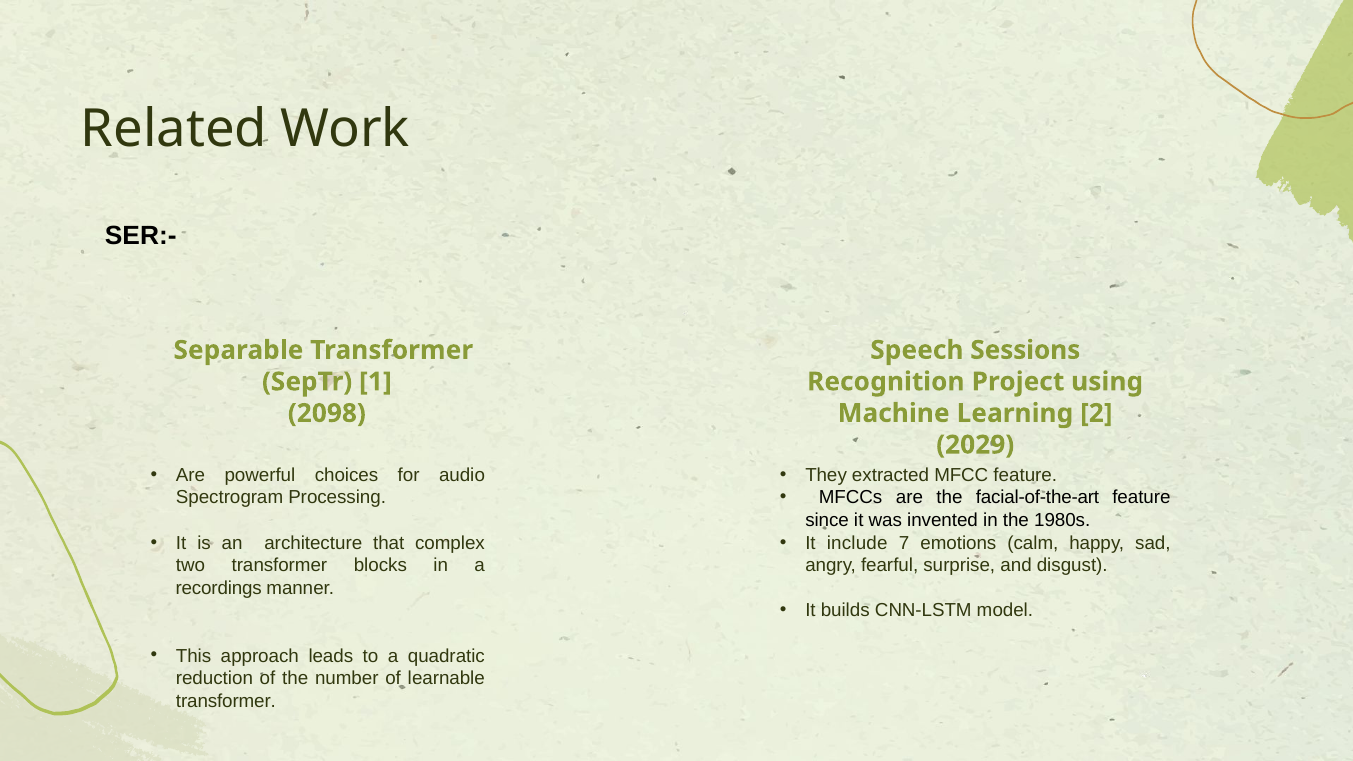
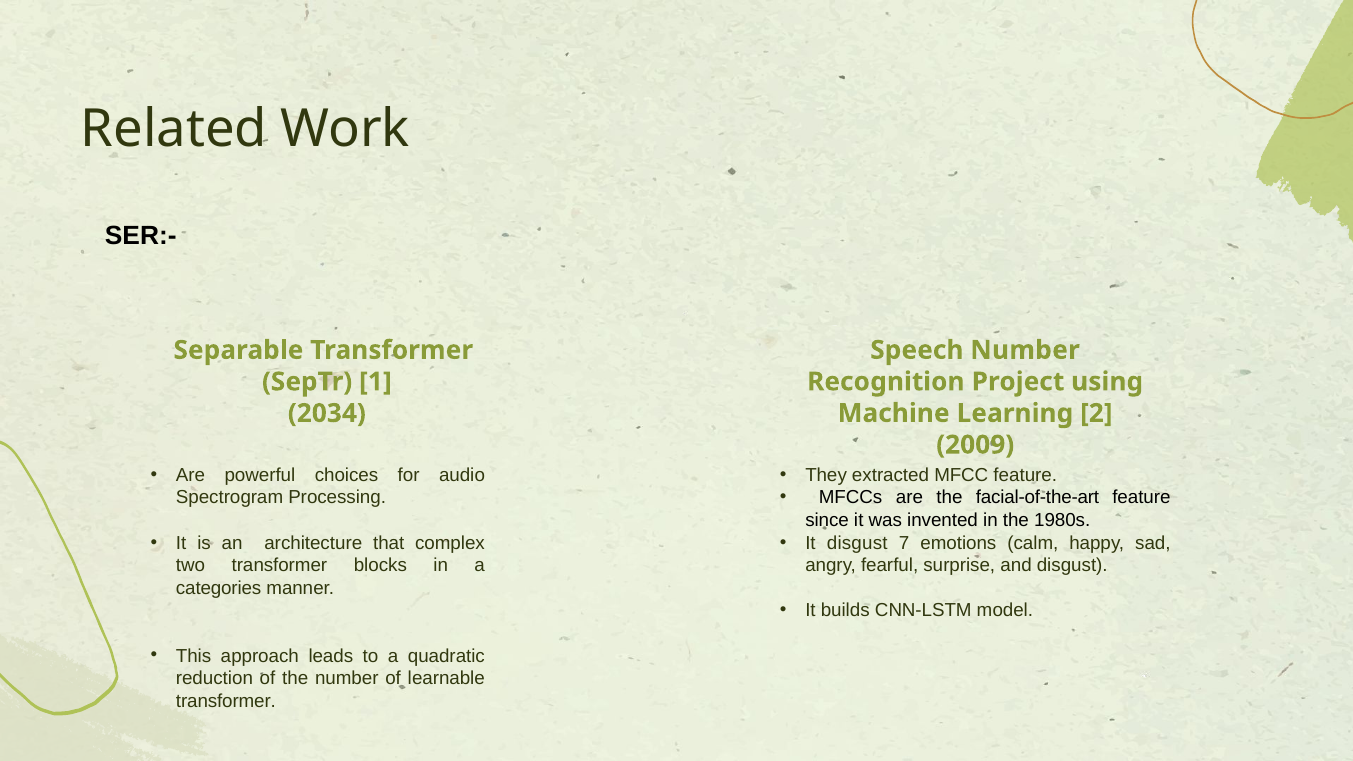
Speech Sessions: Sessions -> Number
2098: 2098 -> 2034
2029: 2029 -> 2009
It include: include -> disgust
recordings: recordings -> categories
